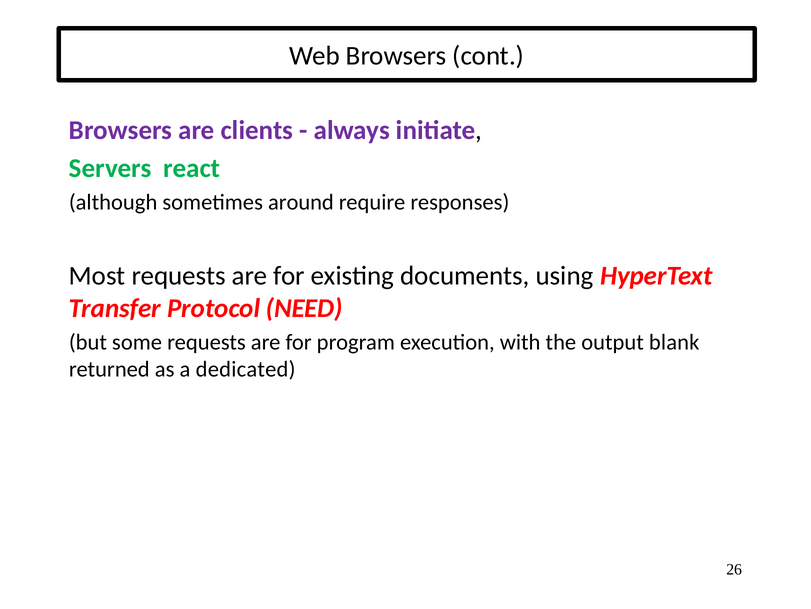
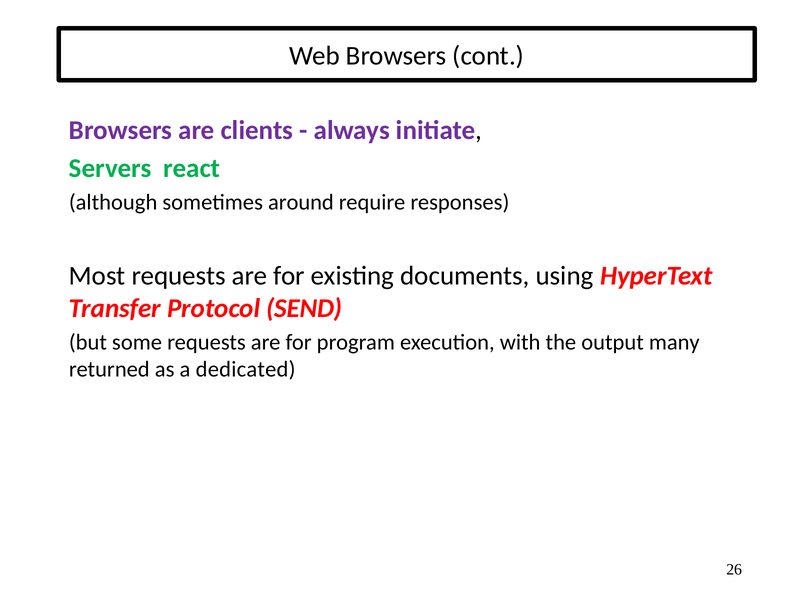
NEED: NEED -> SEND
blank: blank -> many
